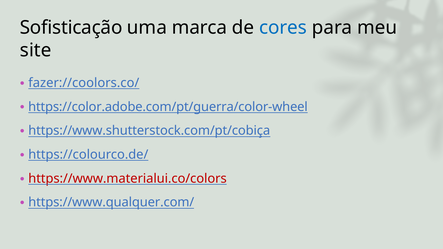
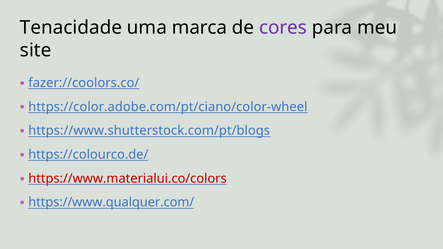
Sofisticação: Sofisticação -> Tenacidade
cores colour: blue -> purple
https://color.adobe.com/pt/guerra/color-wheel: https://color.adobe.com/pt/guerra/color-wheel -> https://color.adobe.com/pt/ciano/color-wheel
https://www.shutterstock.com/pt/cobiça: https://www.shutterstock.com/pt/cobiça -> https://www.shutterstock.com/pt/blogs
